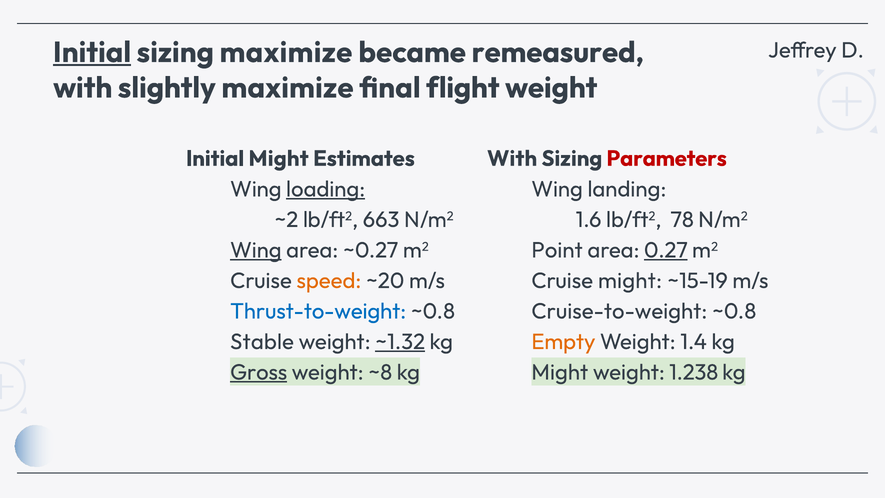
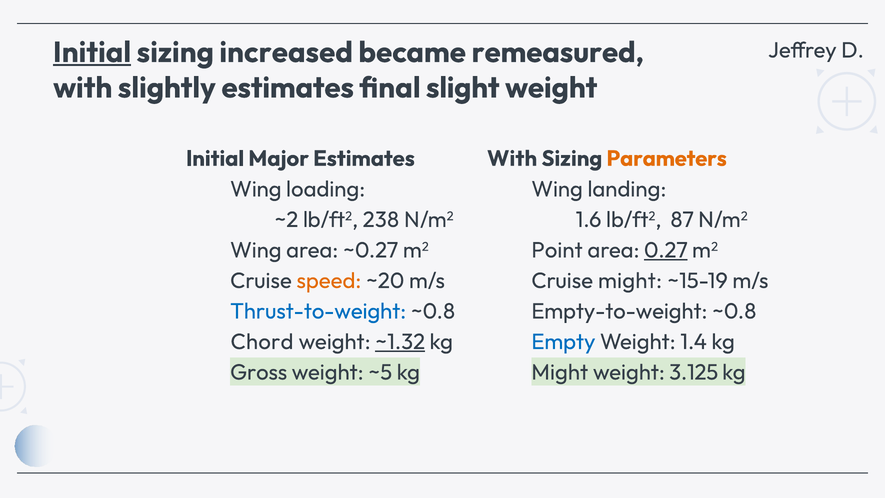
sizing maximize: maximize -> increased
slightly maximize: maximize -> estimates
flight: flight -> slight
Initial Might: Might -> Major
Parameters colour: red -> orange
loading underline: present -> none
663: 663 -> 238
78: 78 -> 87
Wing at (256, 250) underline: present -> none
Cruise-to-weight: Cruise-to-weight -> Empty-to-weight
Stable: Stable -> Chord
Empty colour: orange -> blue
Gross underline: present -> none
~8: ~8 -> ~5
1.238: 1.238 -> 3.125
